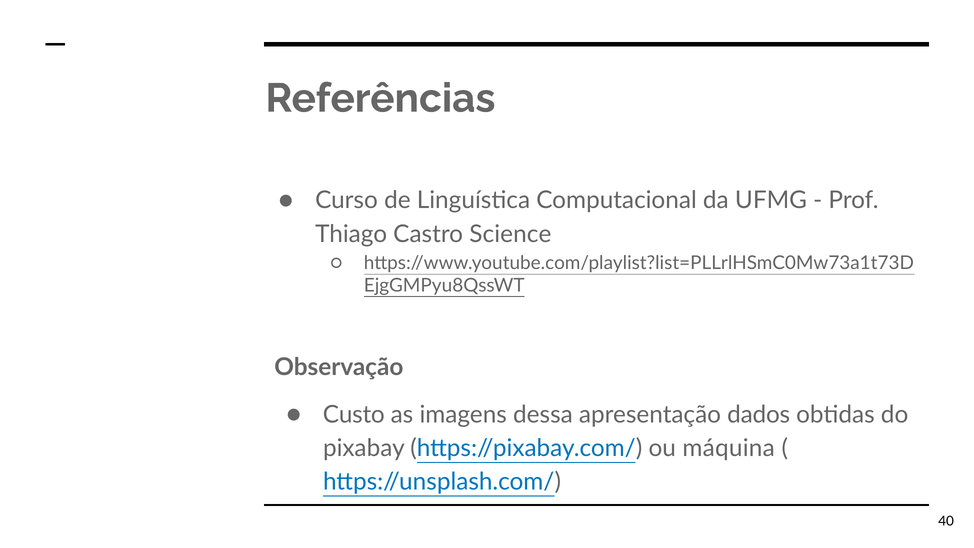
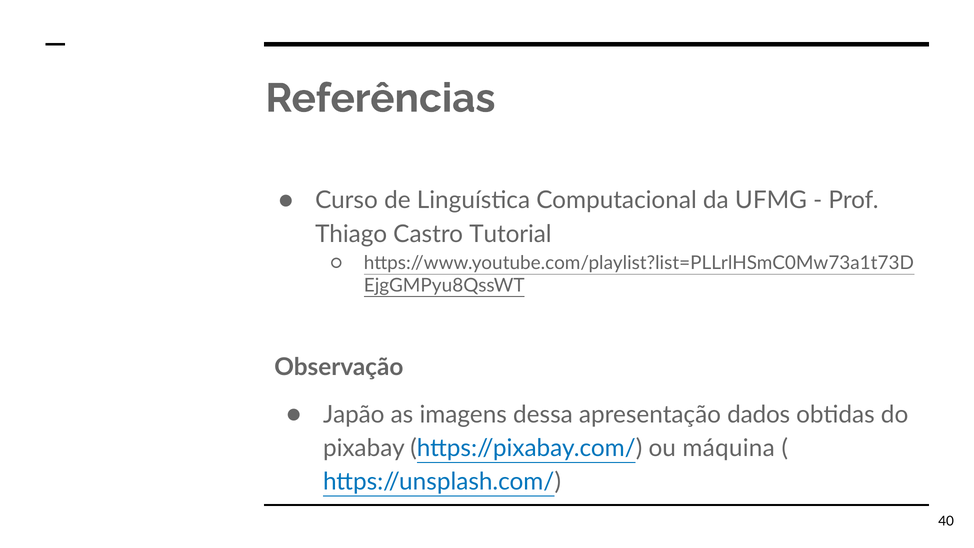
Science: Science -> Tutorial
Custo: Custo -> Japão
